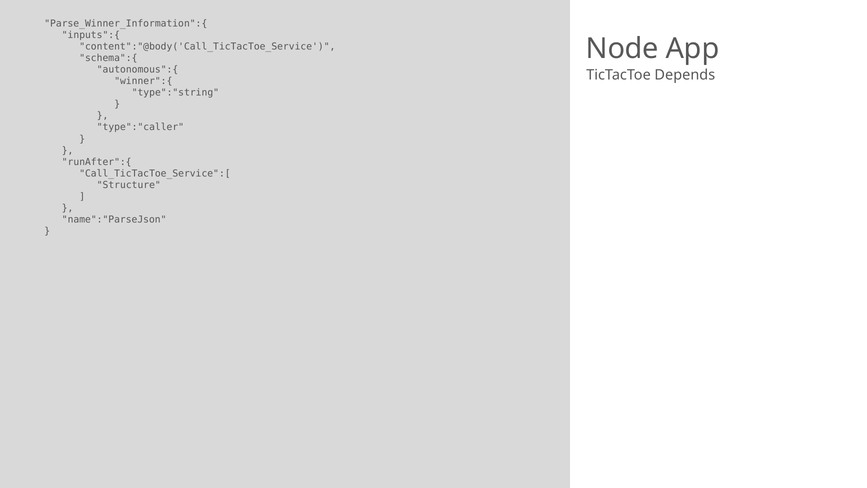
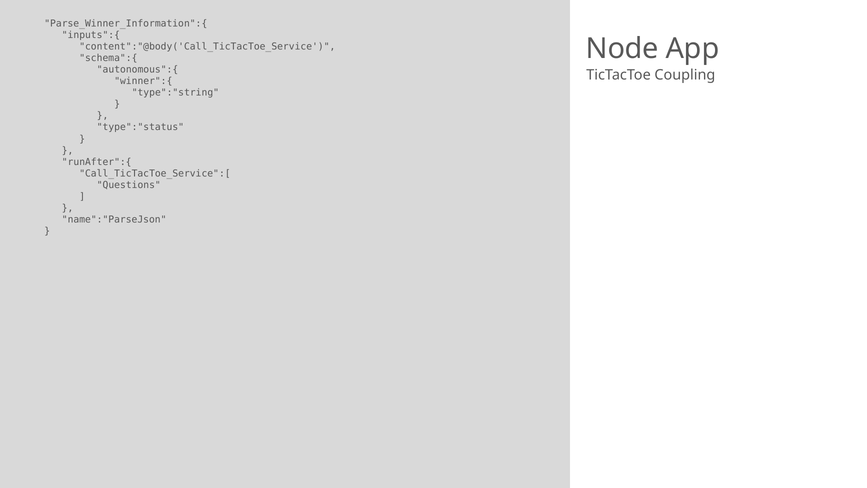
Depends: Depends -> Coupling
type":"caller: type":"caller -> type":"status
Structure: Structure -> Questions
